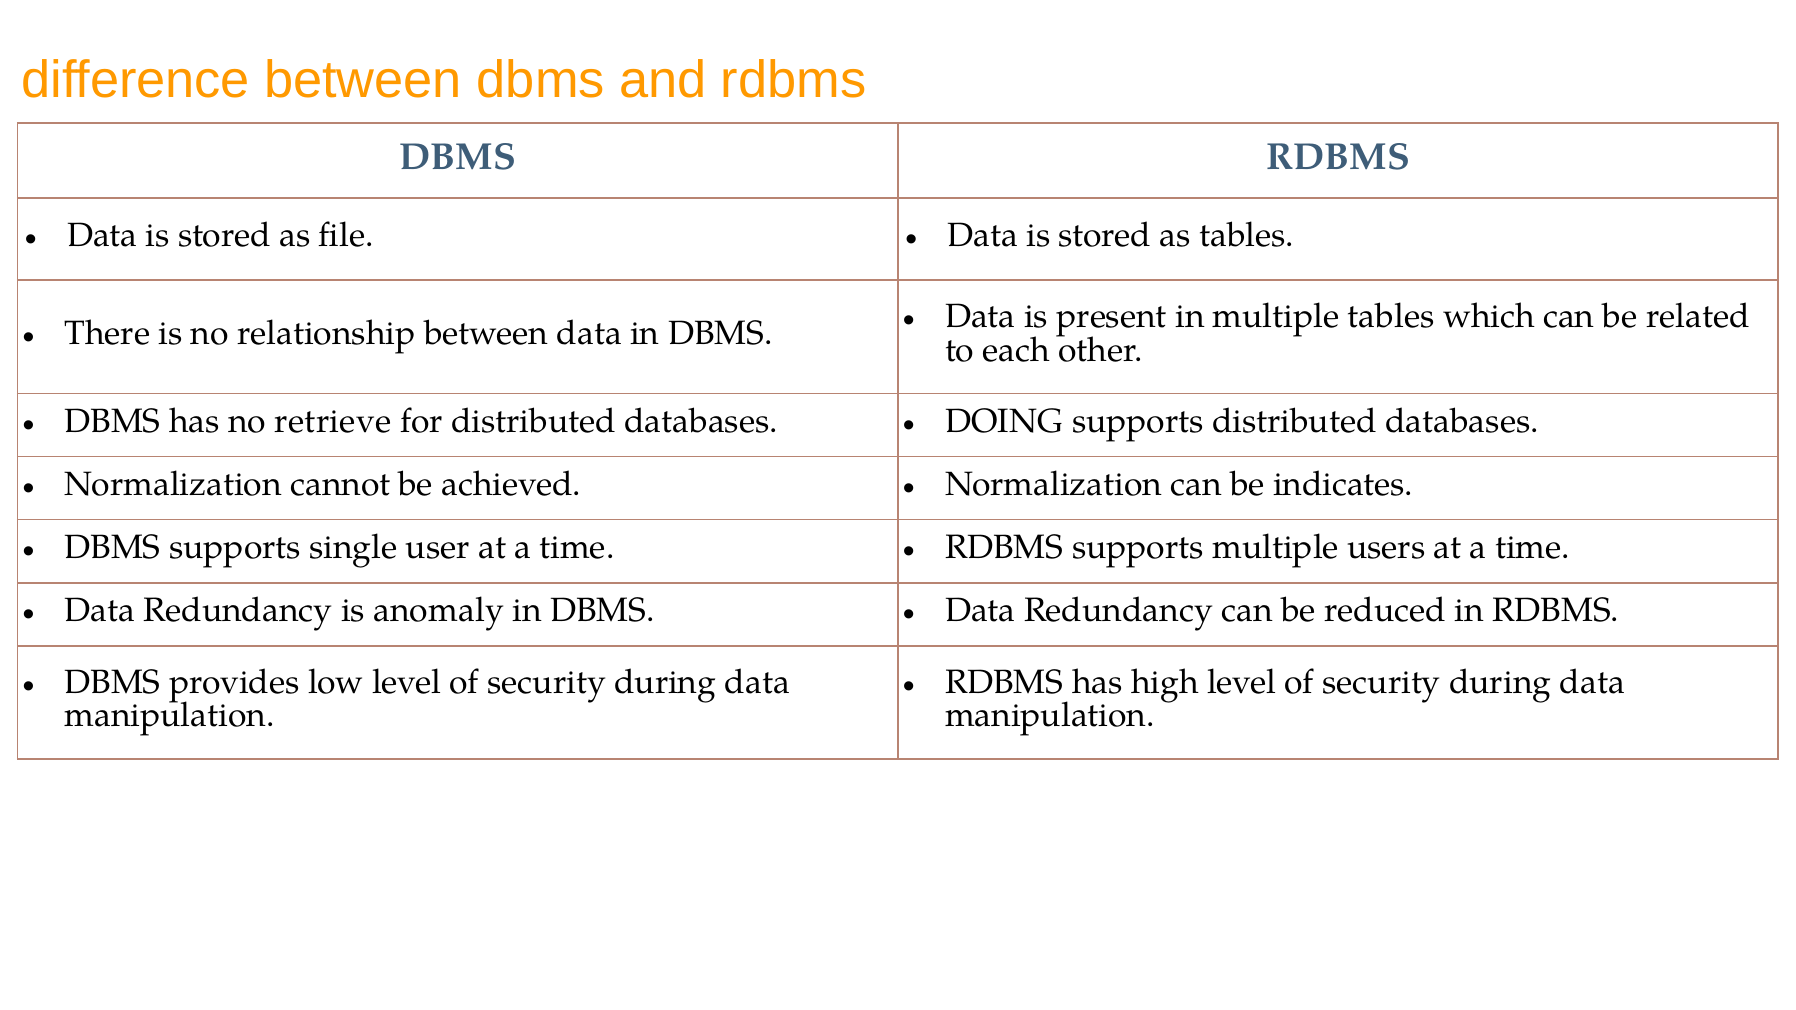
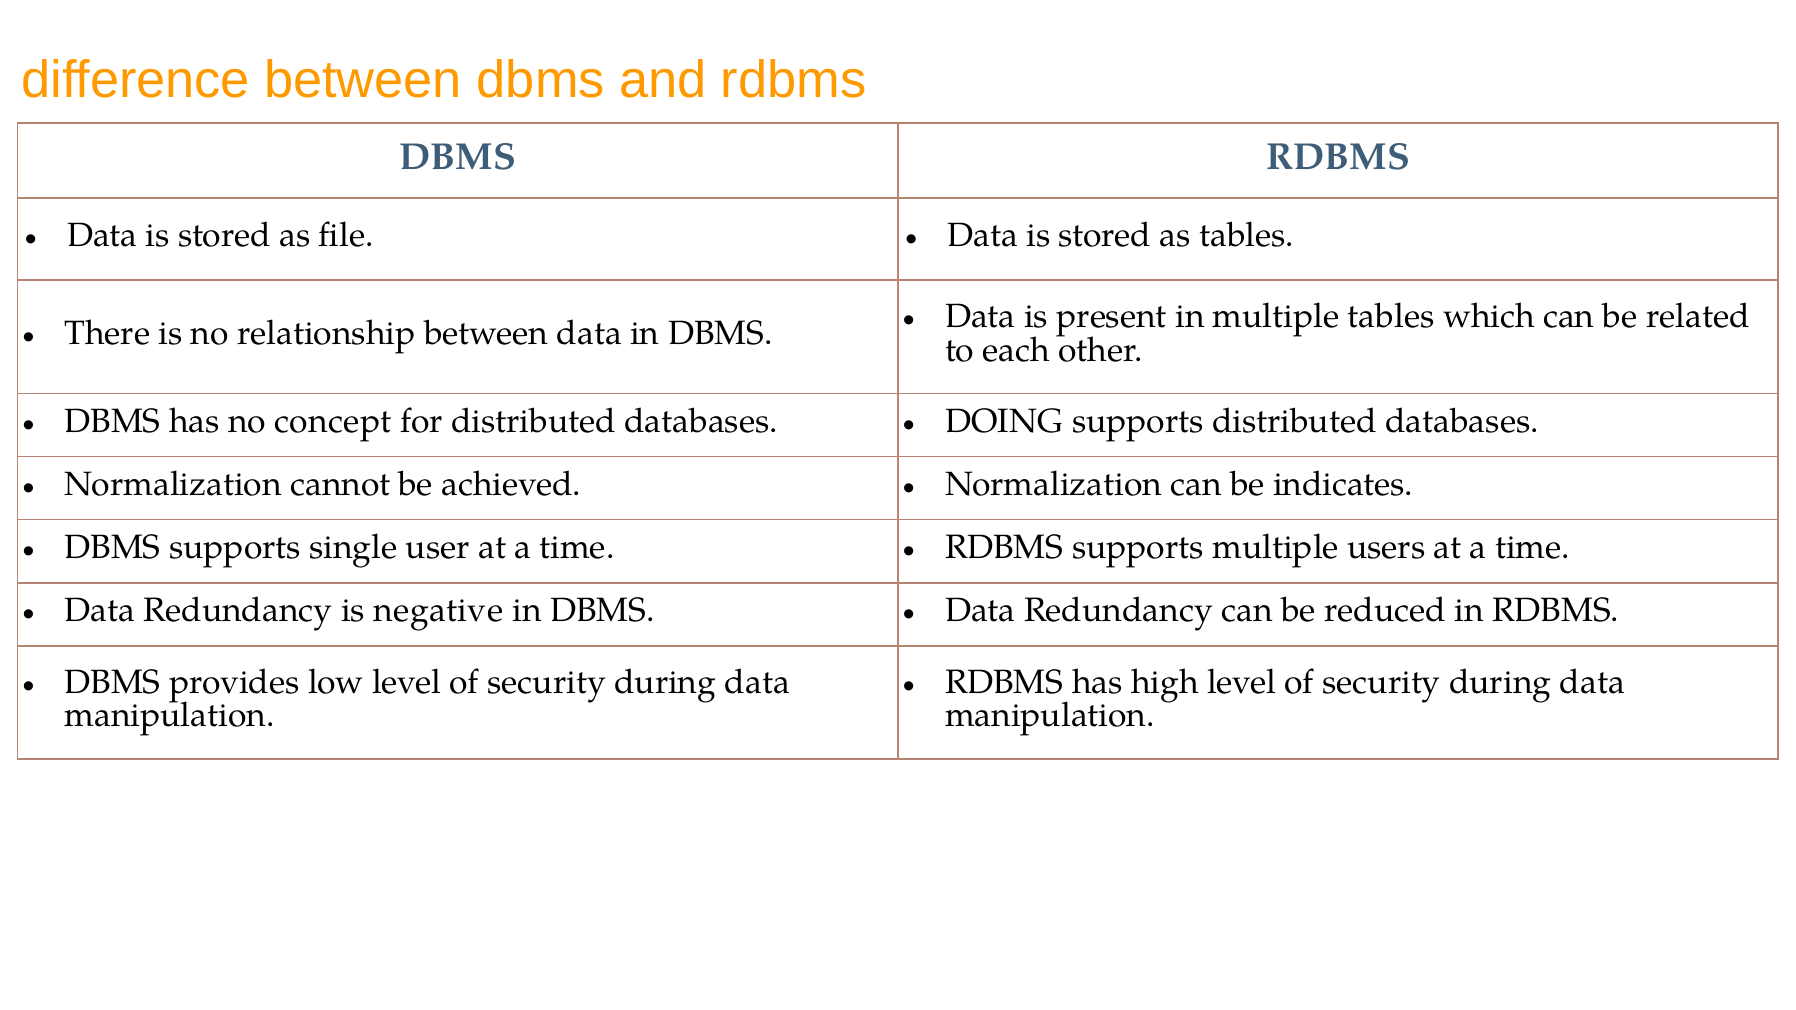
retrieve: retrieve -> concept
anomaly: anomaly -> negative
